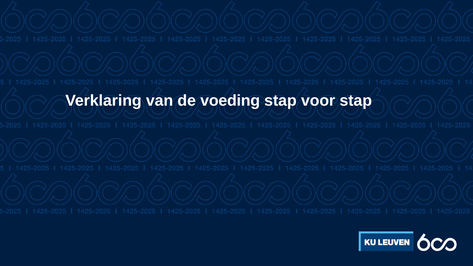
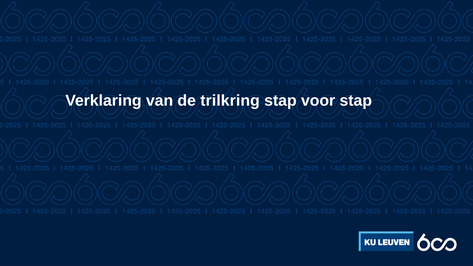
voeding: voeding -> trilkring
